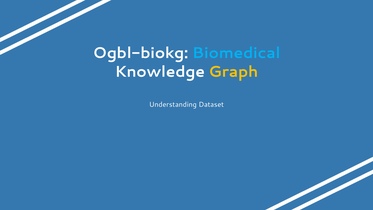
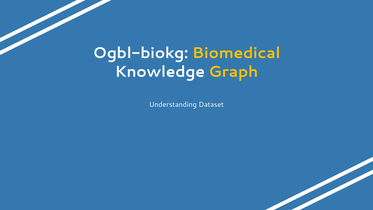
Biomedical colour: light blue -> yellow
